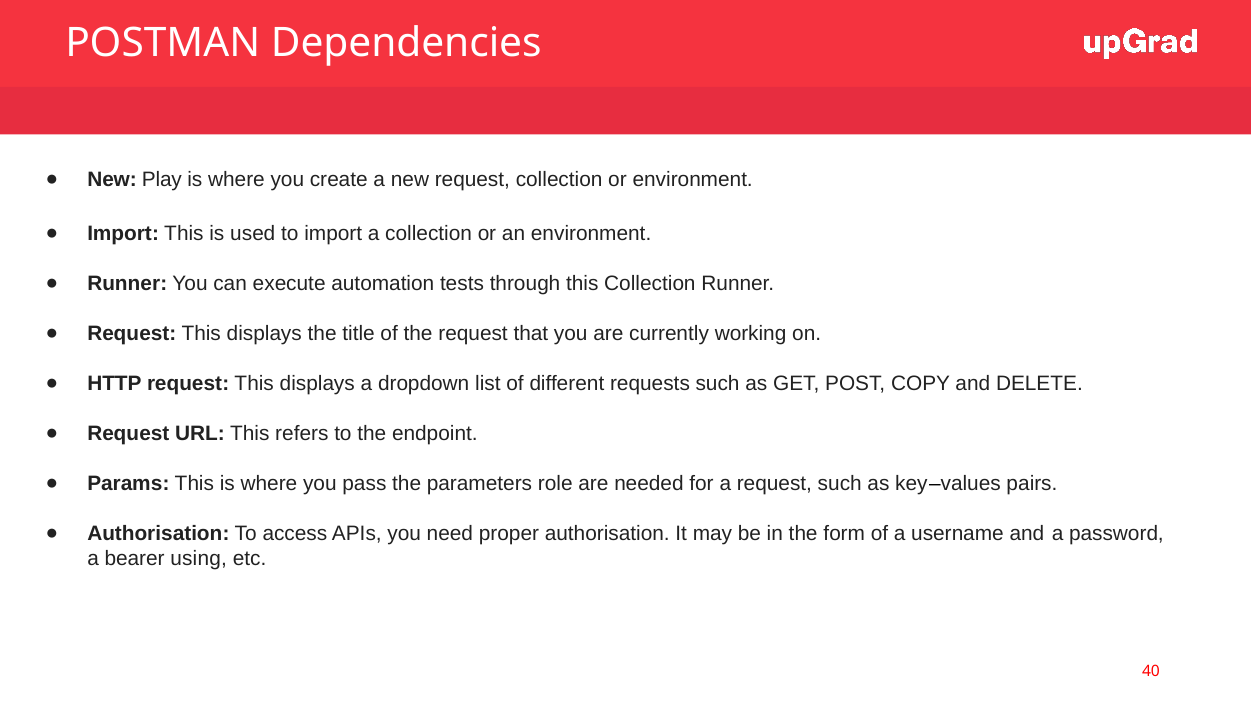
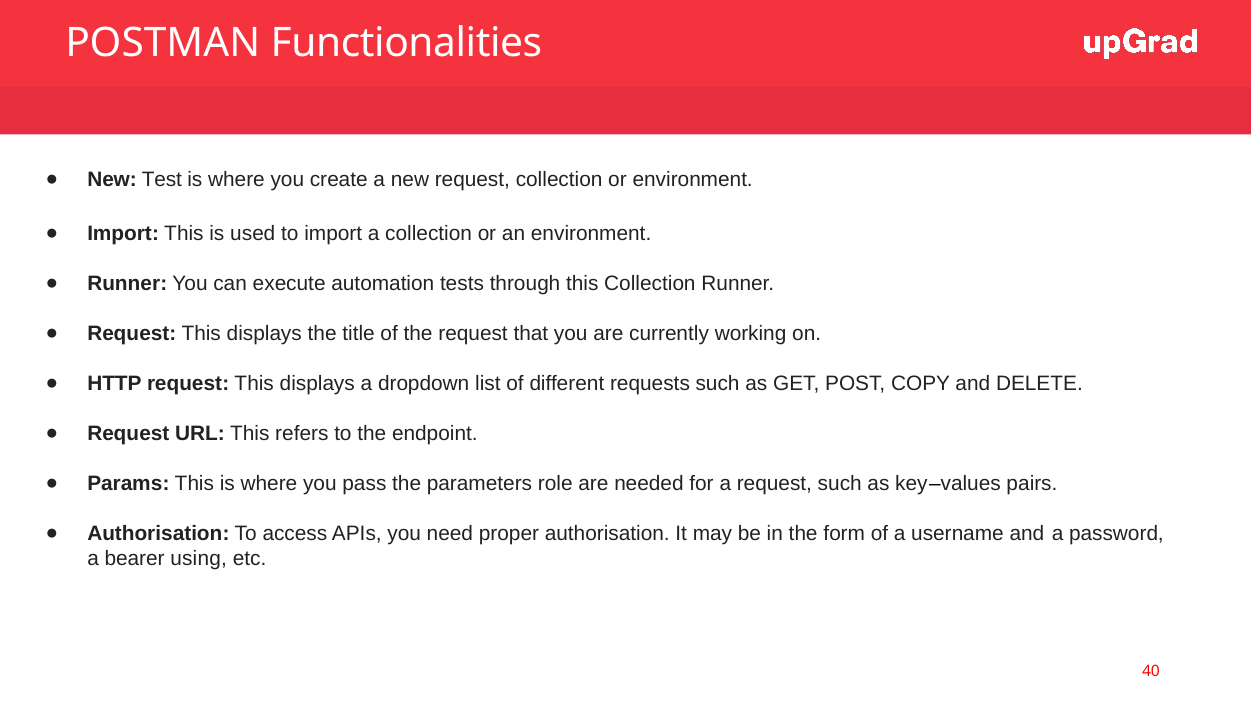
Dependencies: Dependencies -> Functionalities
Play: Play -> Test
